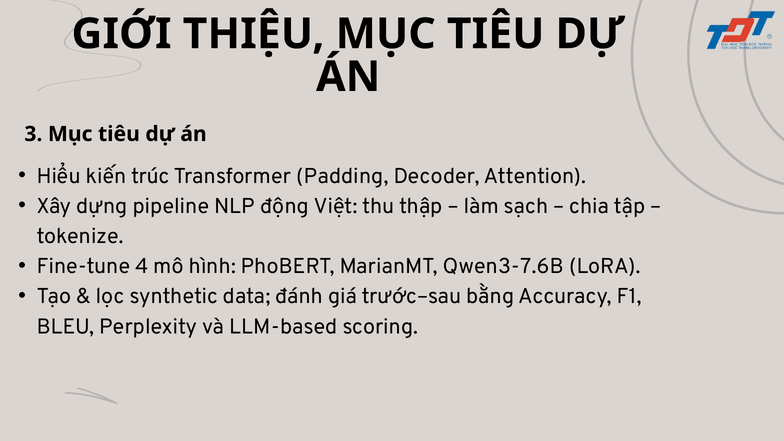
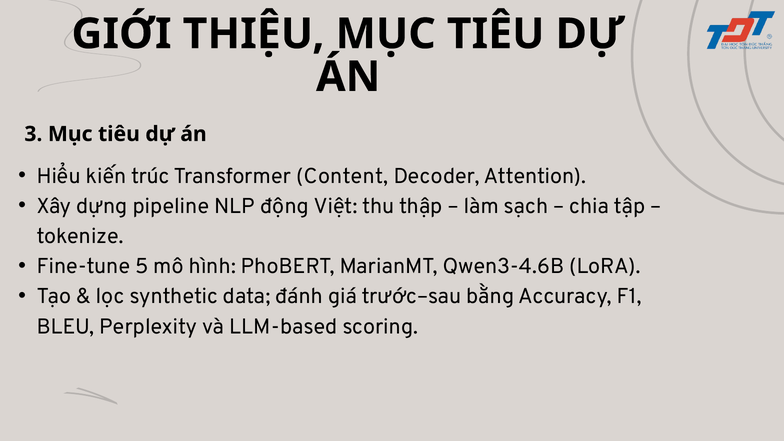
Padding: Padding -> Content
4: 4 -> 5
Qwen3-7.6B: Qwen3-7.6B -> Qwen3-4.6B
